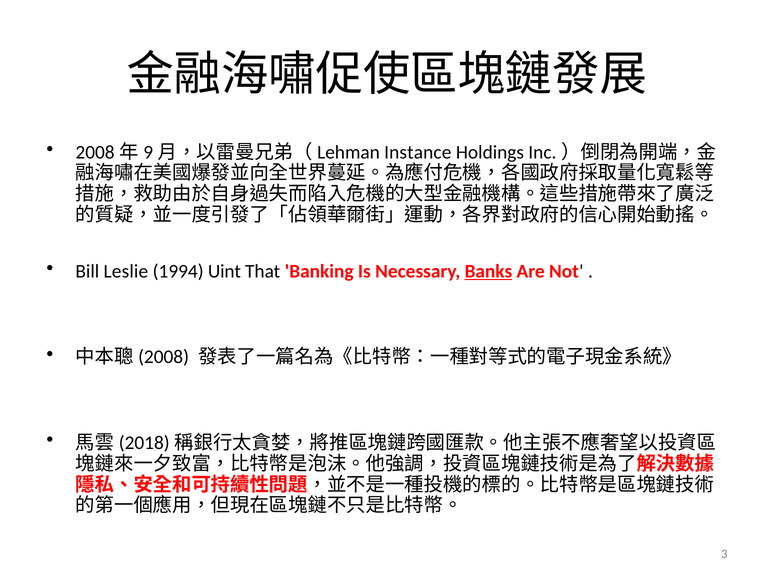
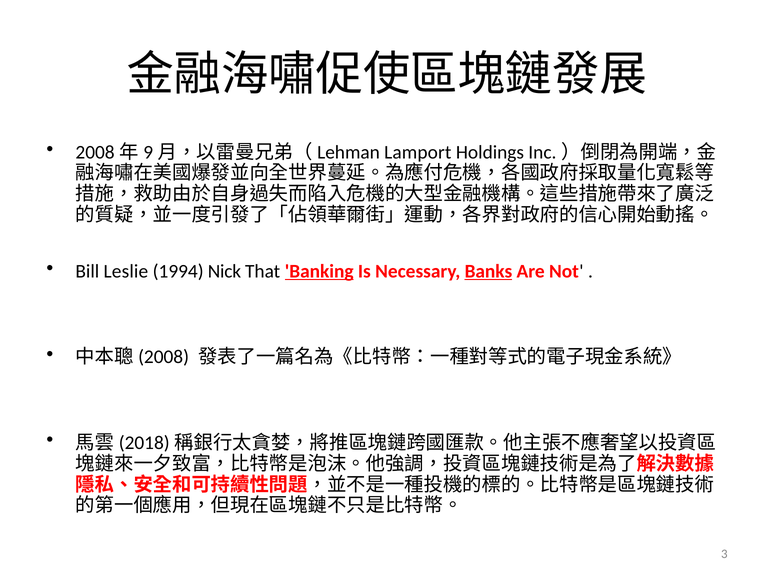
Instance: Instance -> Lamport
Uint: Uint -> Nick
Banking underline: none -> present
